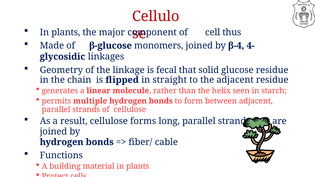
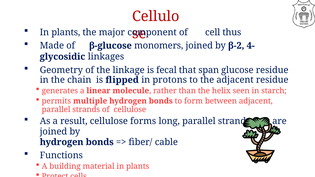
β-4: β-4 -> β-2
solid: solid -> span
straight: straight -> protons
